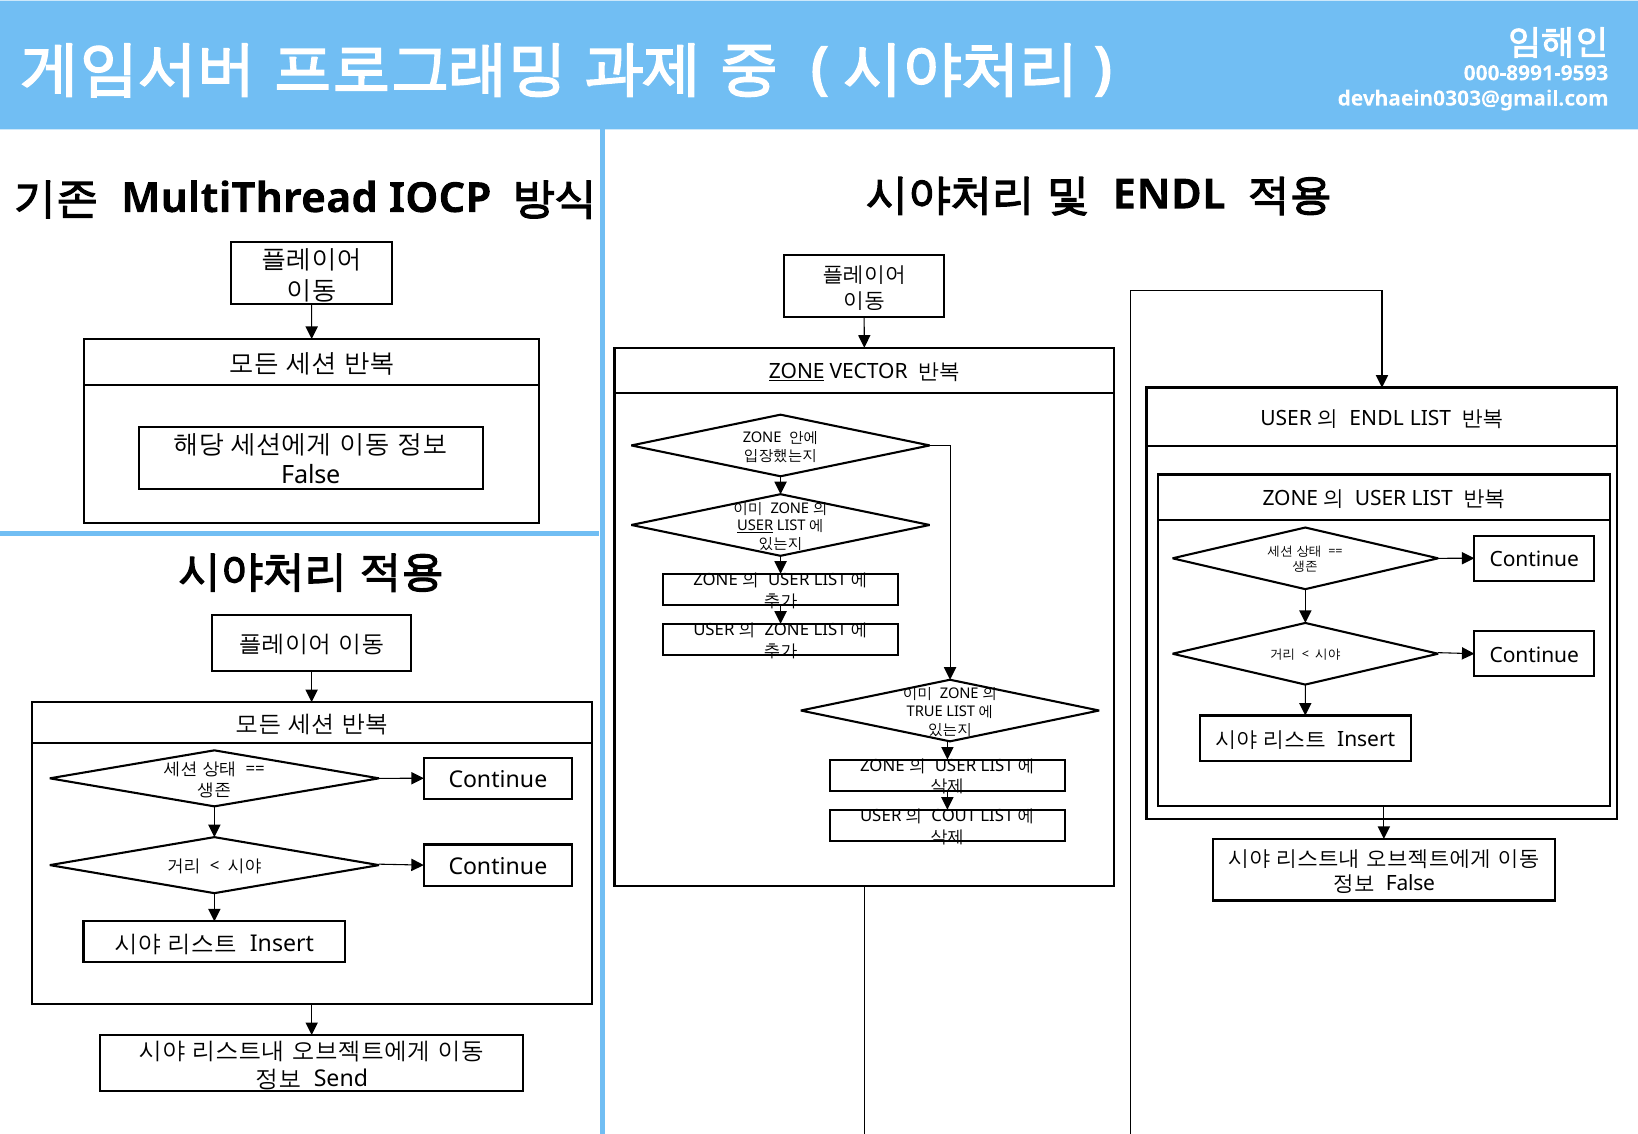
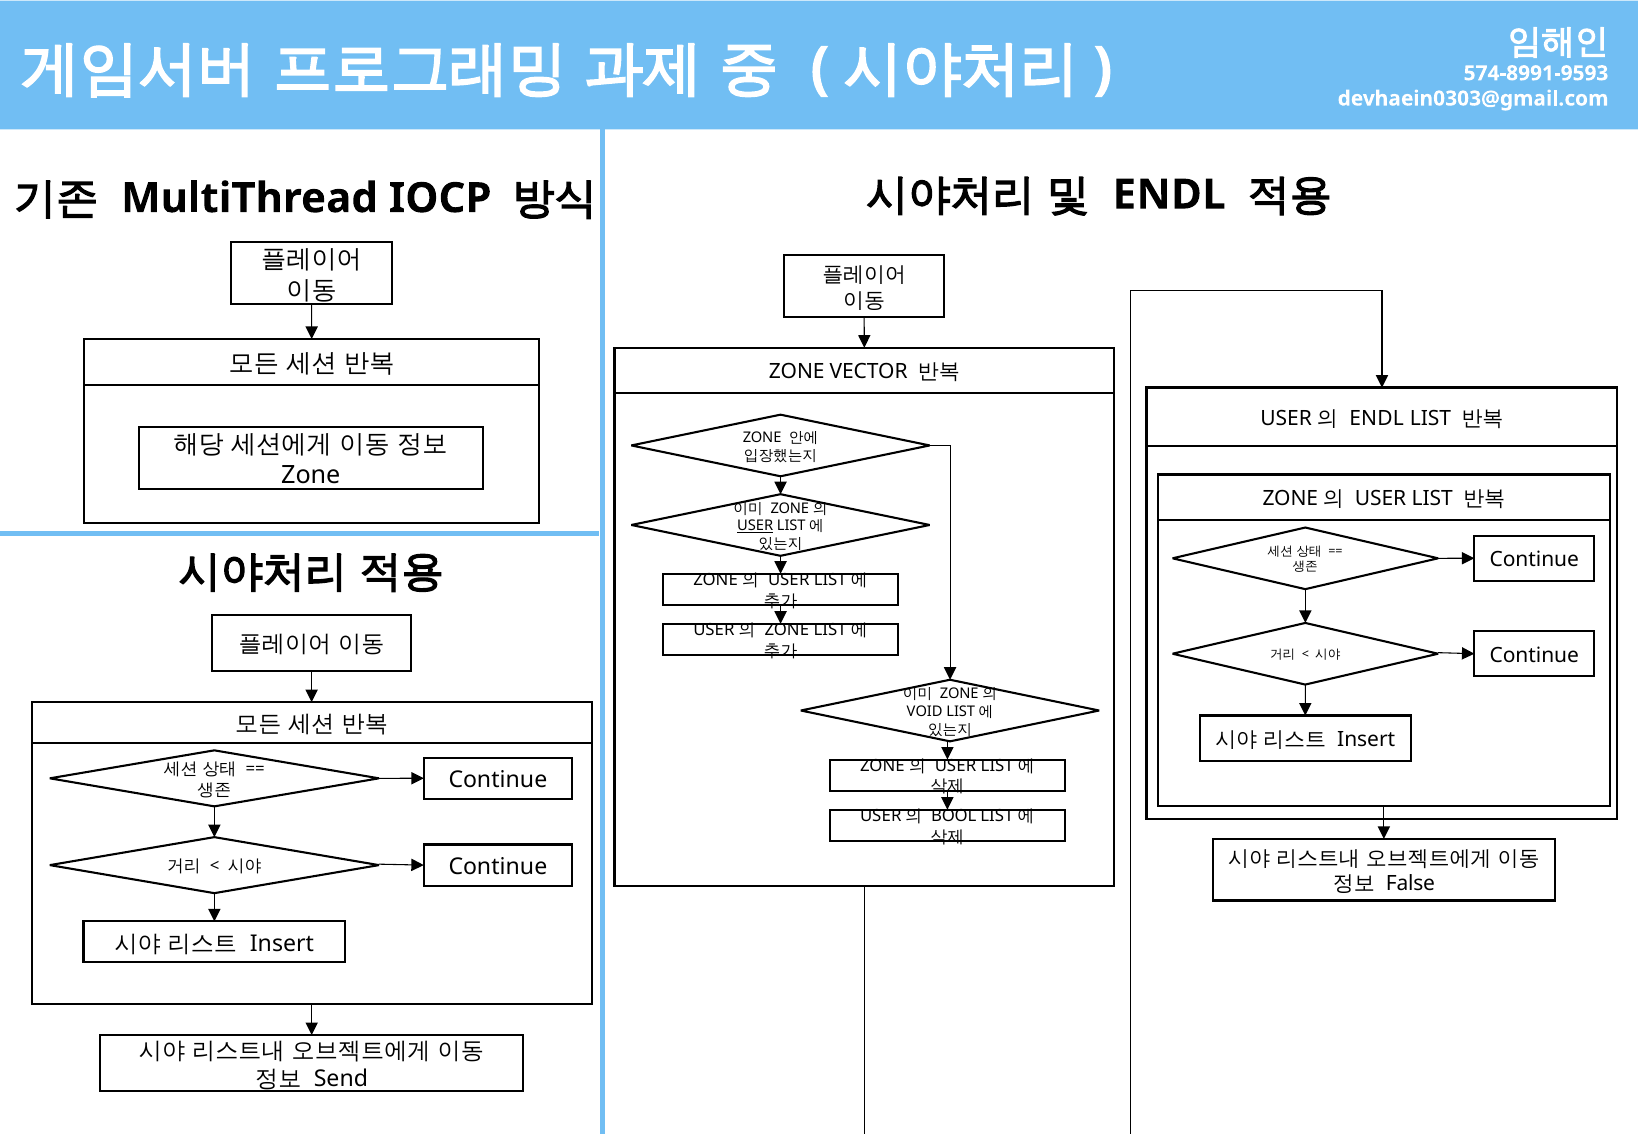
000-8991-9593: 000-8991-9593 -> 574-8991-9593
ZONE at (797, 372) underline: present -> none
False at (311, 475): False -> Zone
TRUE: TRUE -> VOID
COUT: COUT -> BOOL
